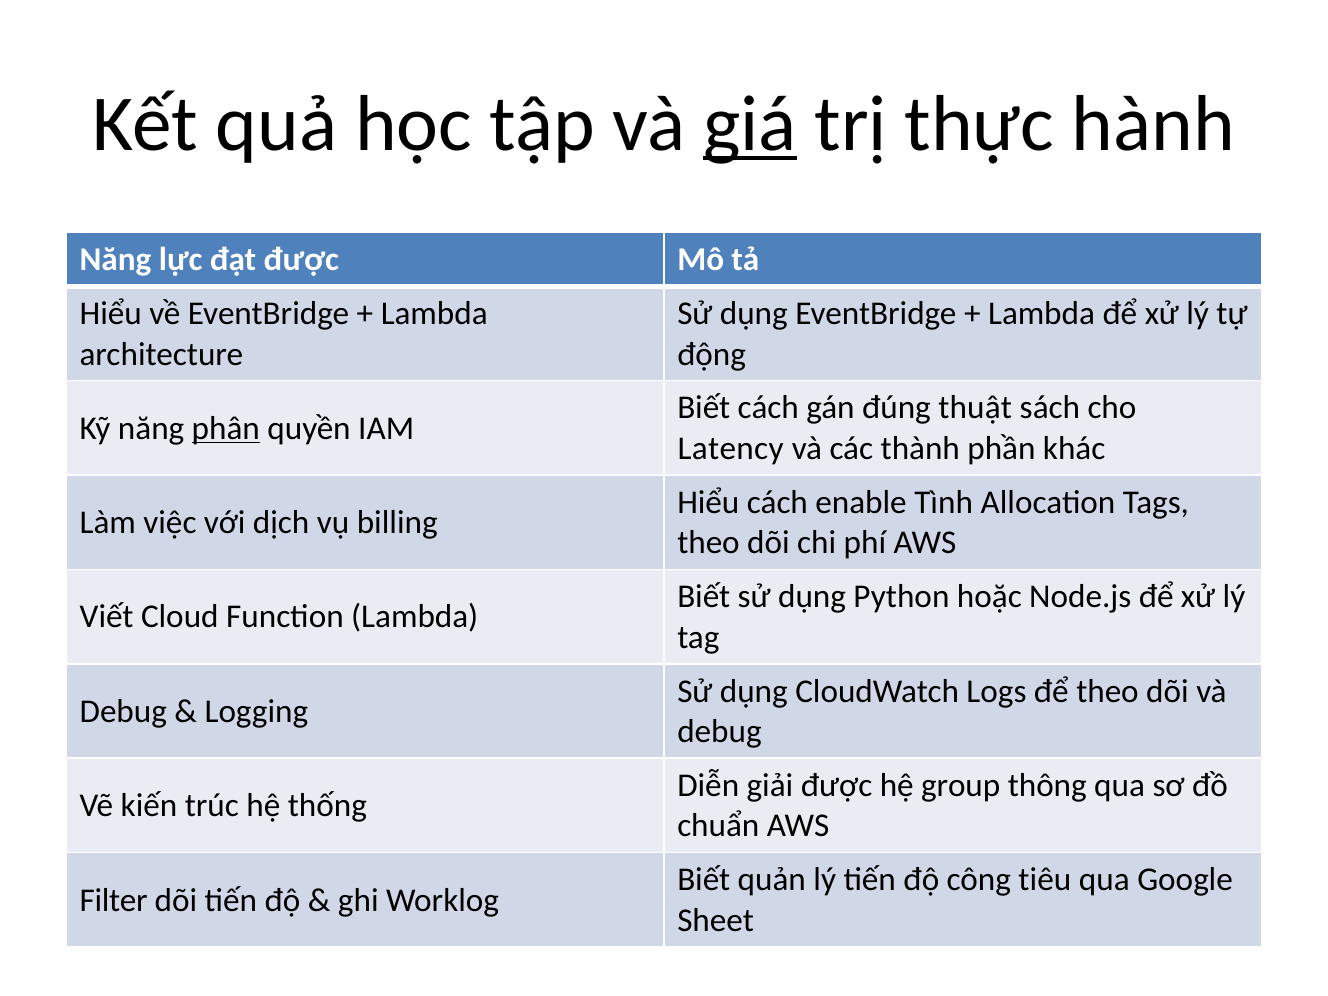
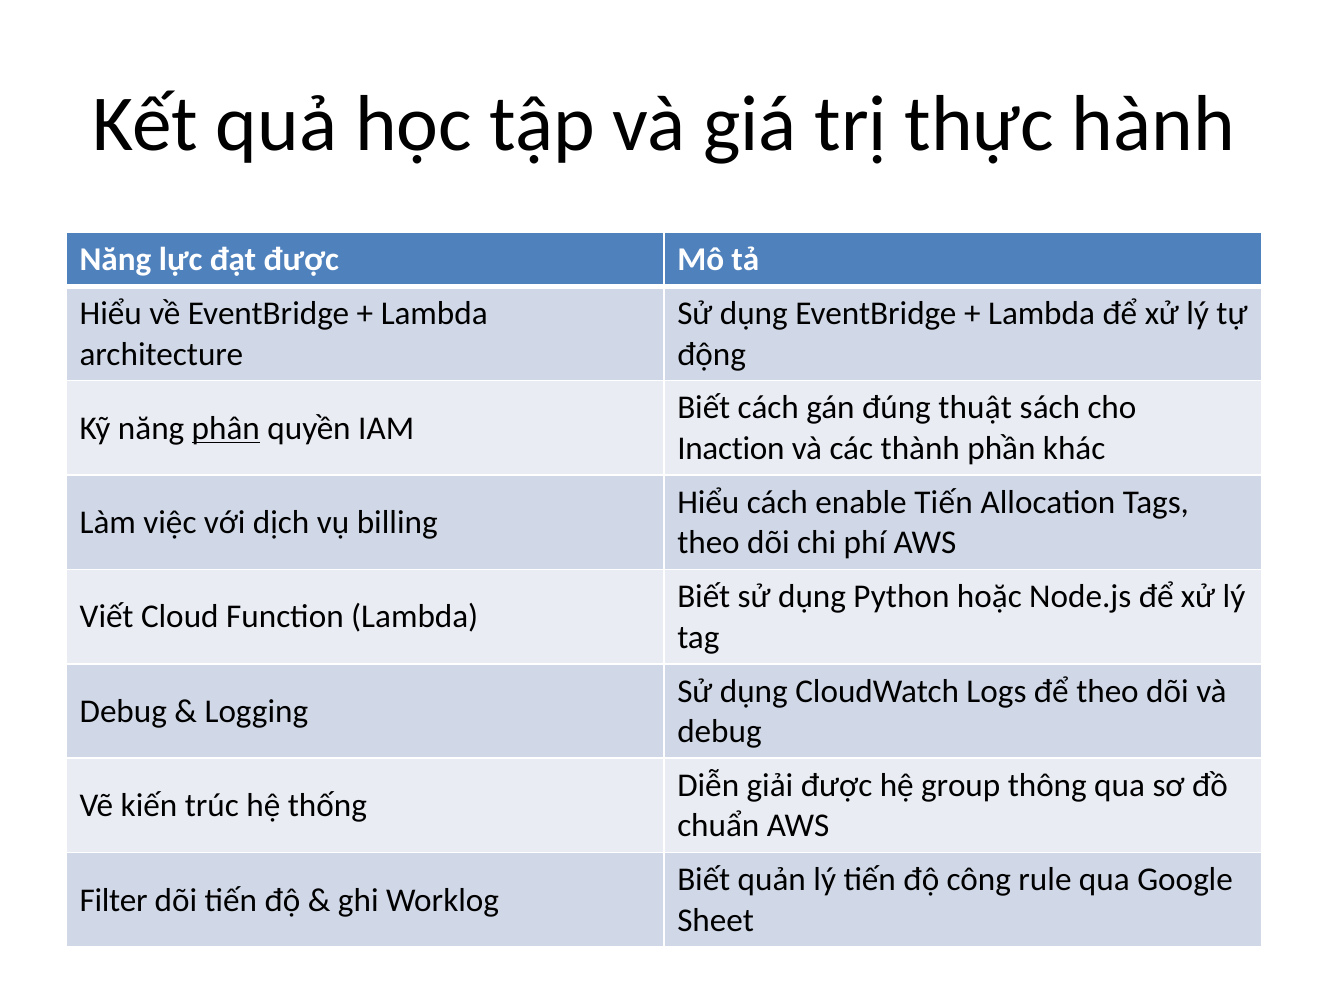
giá underline: present -> none
Latency: Latency -> Inaction
enable Tình: Tình -> Tiến
tiêu: tiêu -> rule
